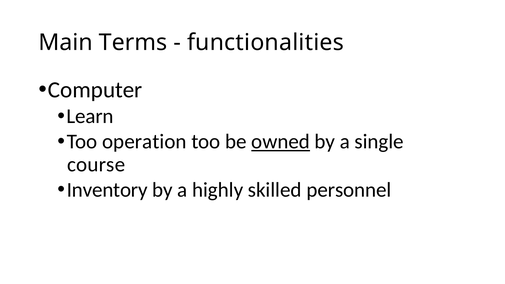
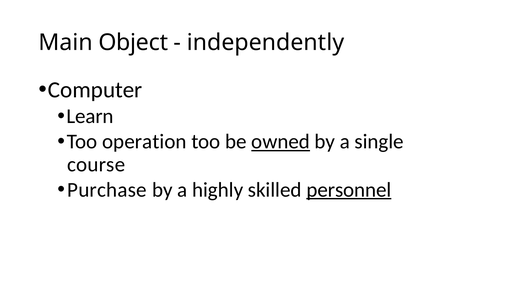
Terms: Terms -> Object
functionalities: functionalities -> independently
Inventory: Inventory -> Purchase
personnel underline: none -> present
